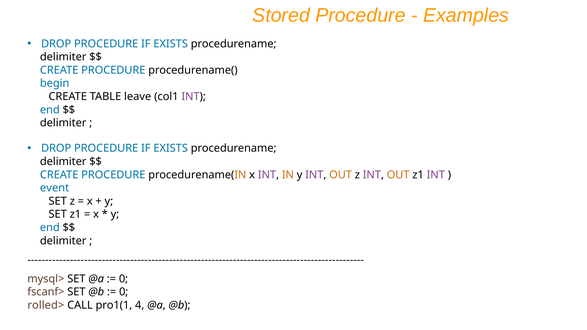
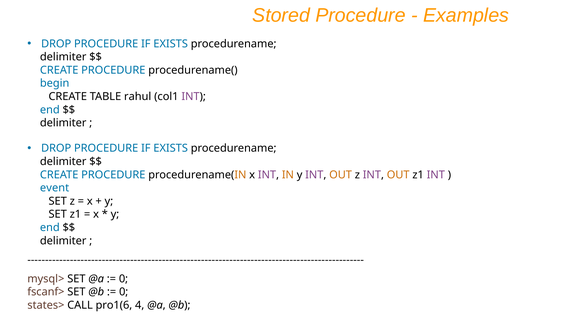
leave: leave -> rahul
rolled>: rolled> -> states>
pro1(1: pro1(1 -> pro1(6
